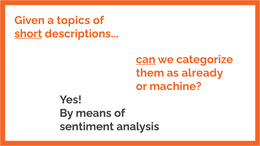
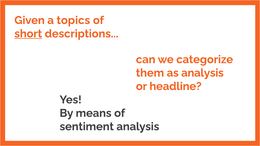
can underline: present -> none
as already: already -> analysis
machine: machine -> headline
